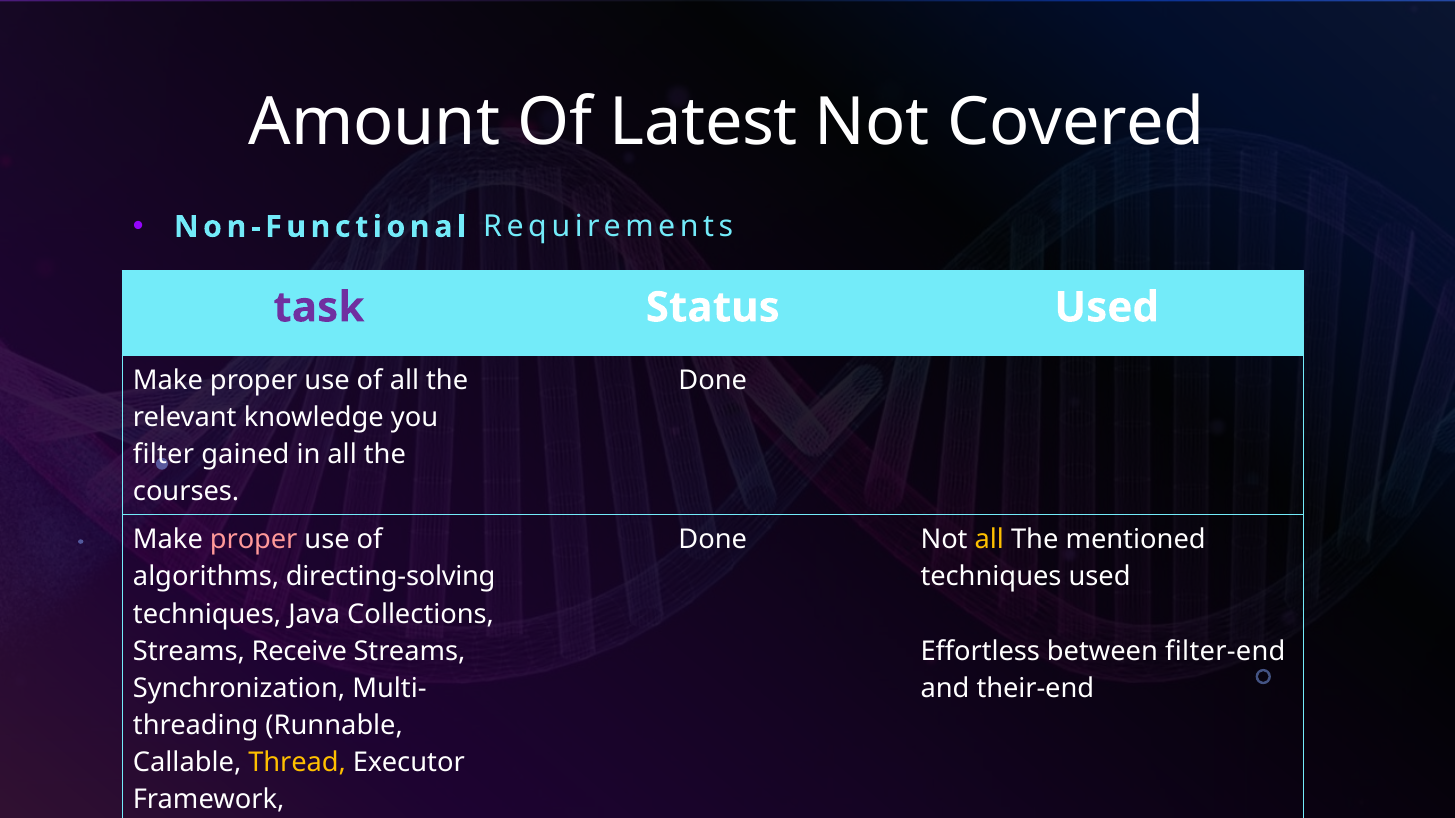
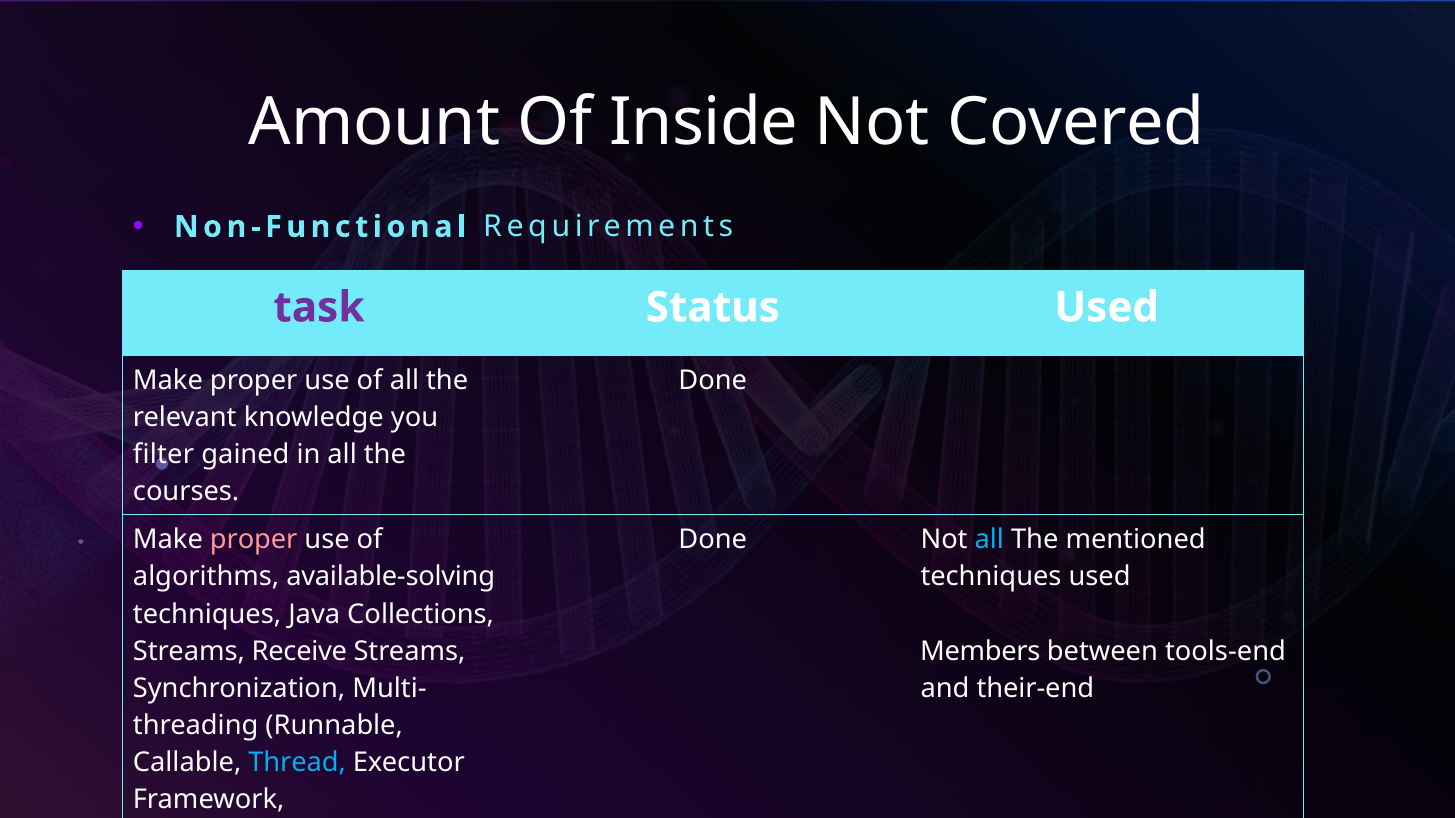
Latest: Latest -> Inside
all at (989, 540) colour: yellow -> light blue
directing-solving: directing-solving -> available-solving
Effortless: Effortless -> Members
filter-end: filter-end -> tools-end
Thread colour: yellow -> light blue
